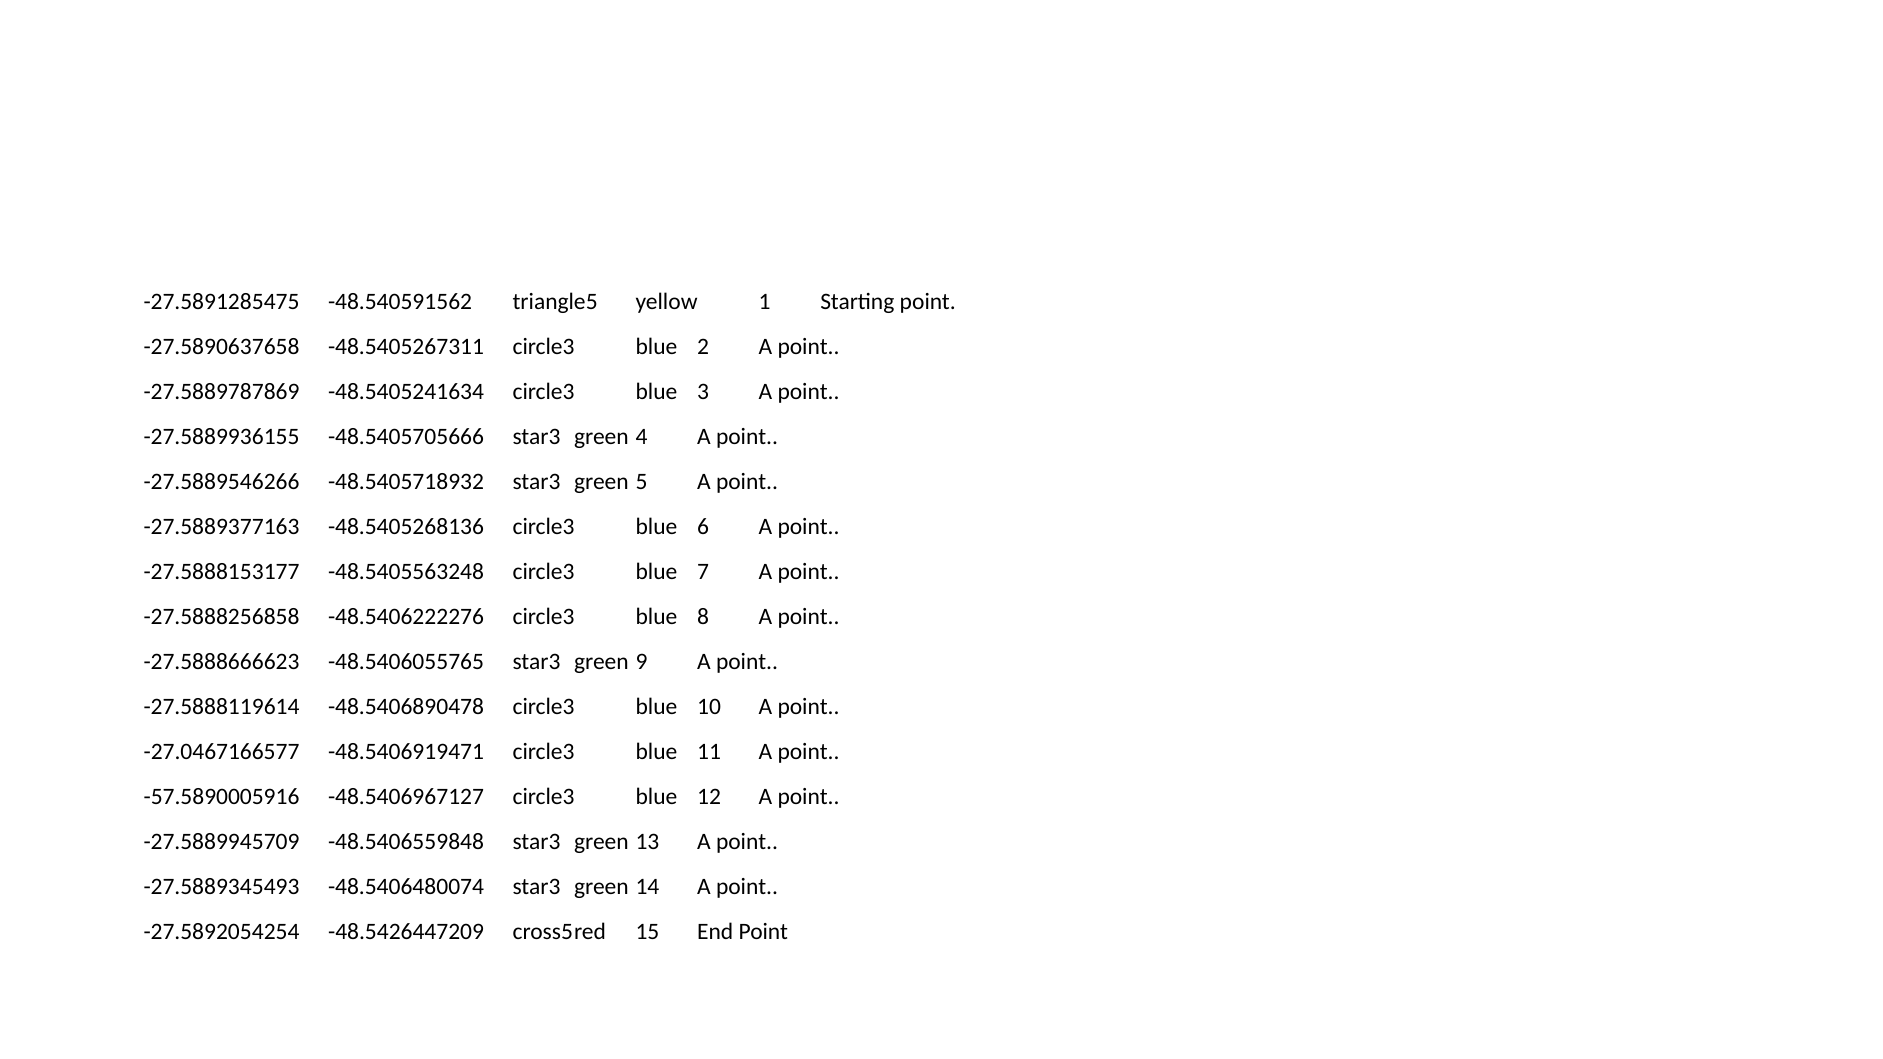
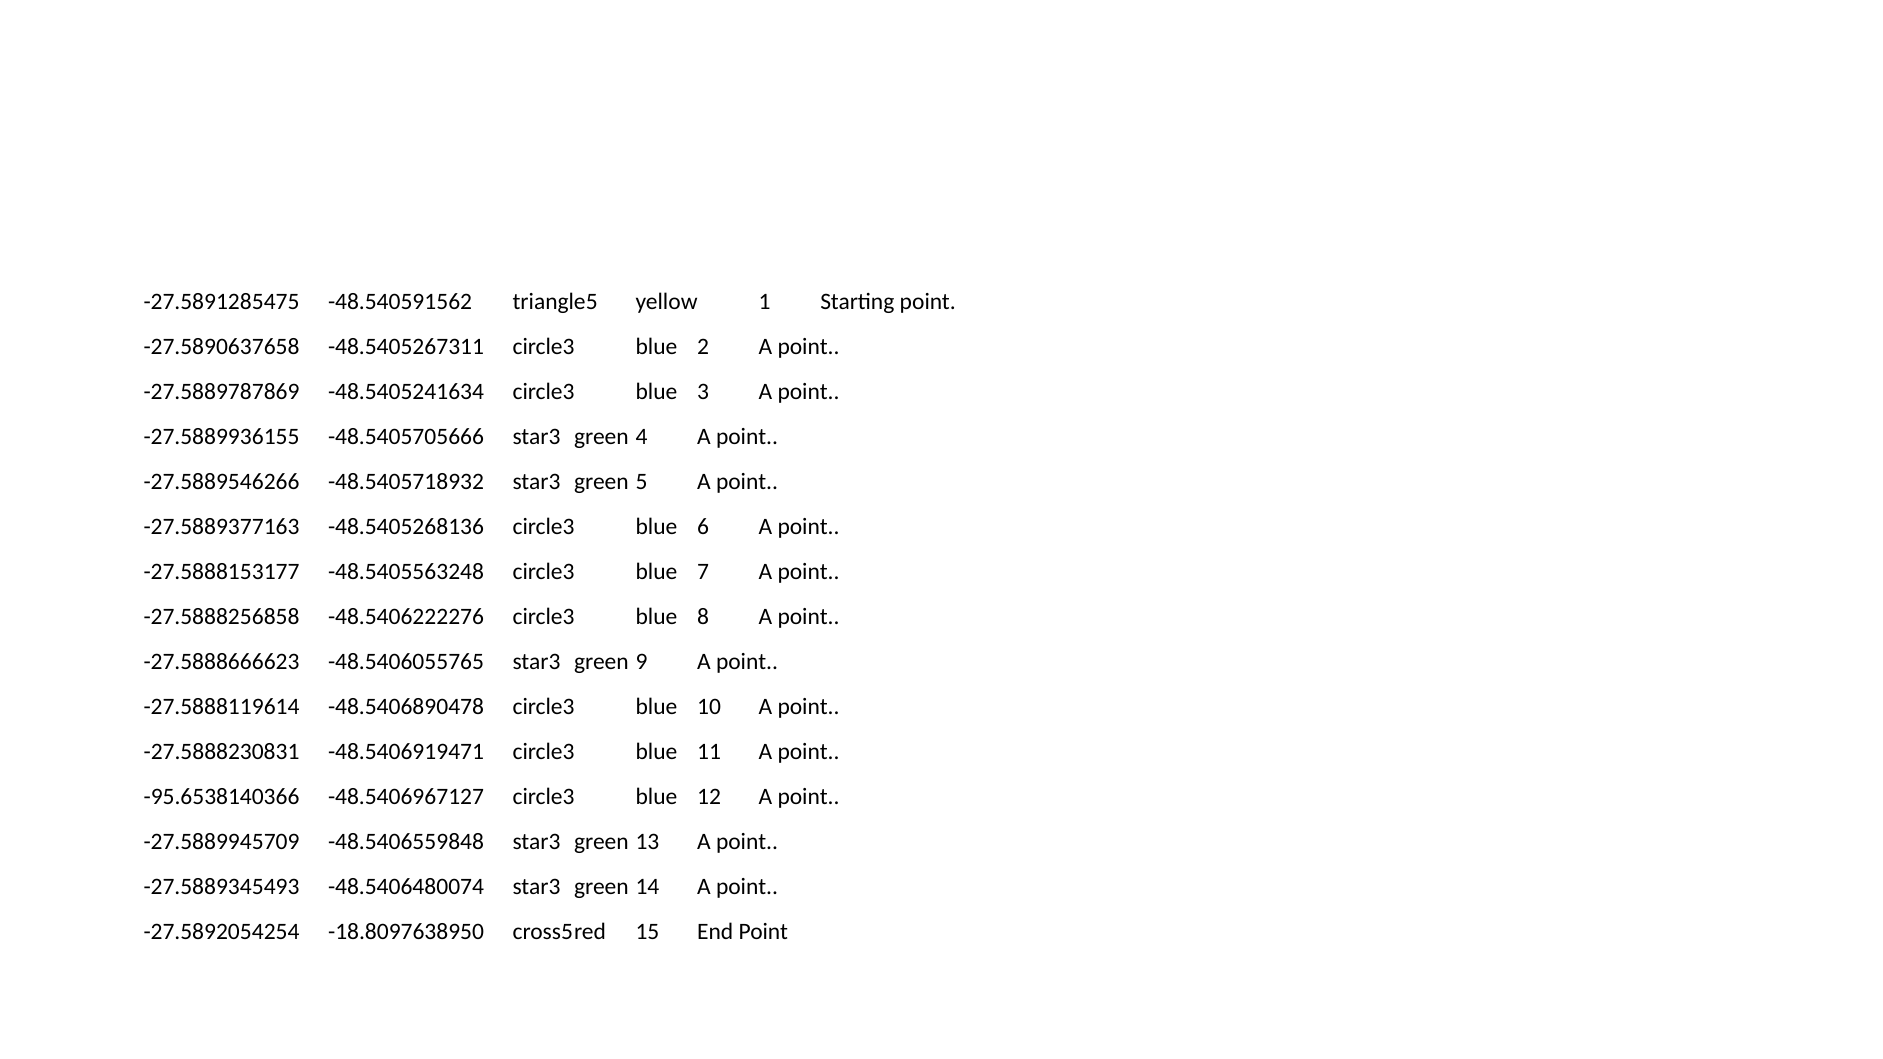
-27.0467166577: -27.0467166577 -> -27.5888230831
-57.5890005916: -57.5890005916 -> -95.6538140366
-48.5426447209: -48.5426447209 -> -18.8097638950
